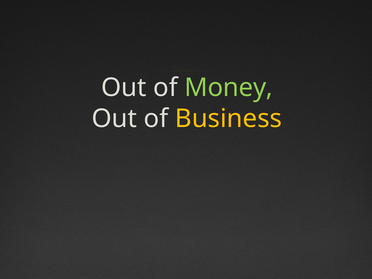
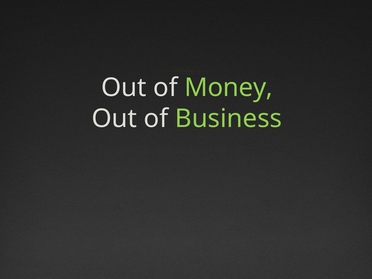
Business colour: yellow -> light green
